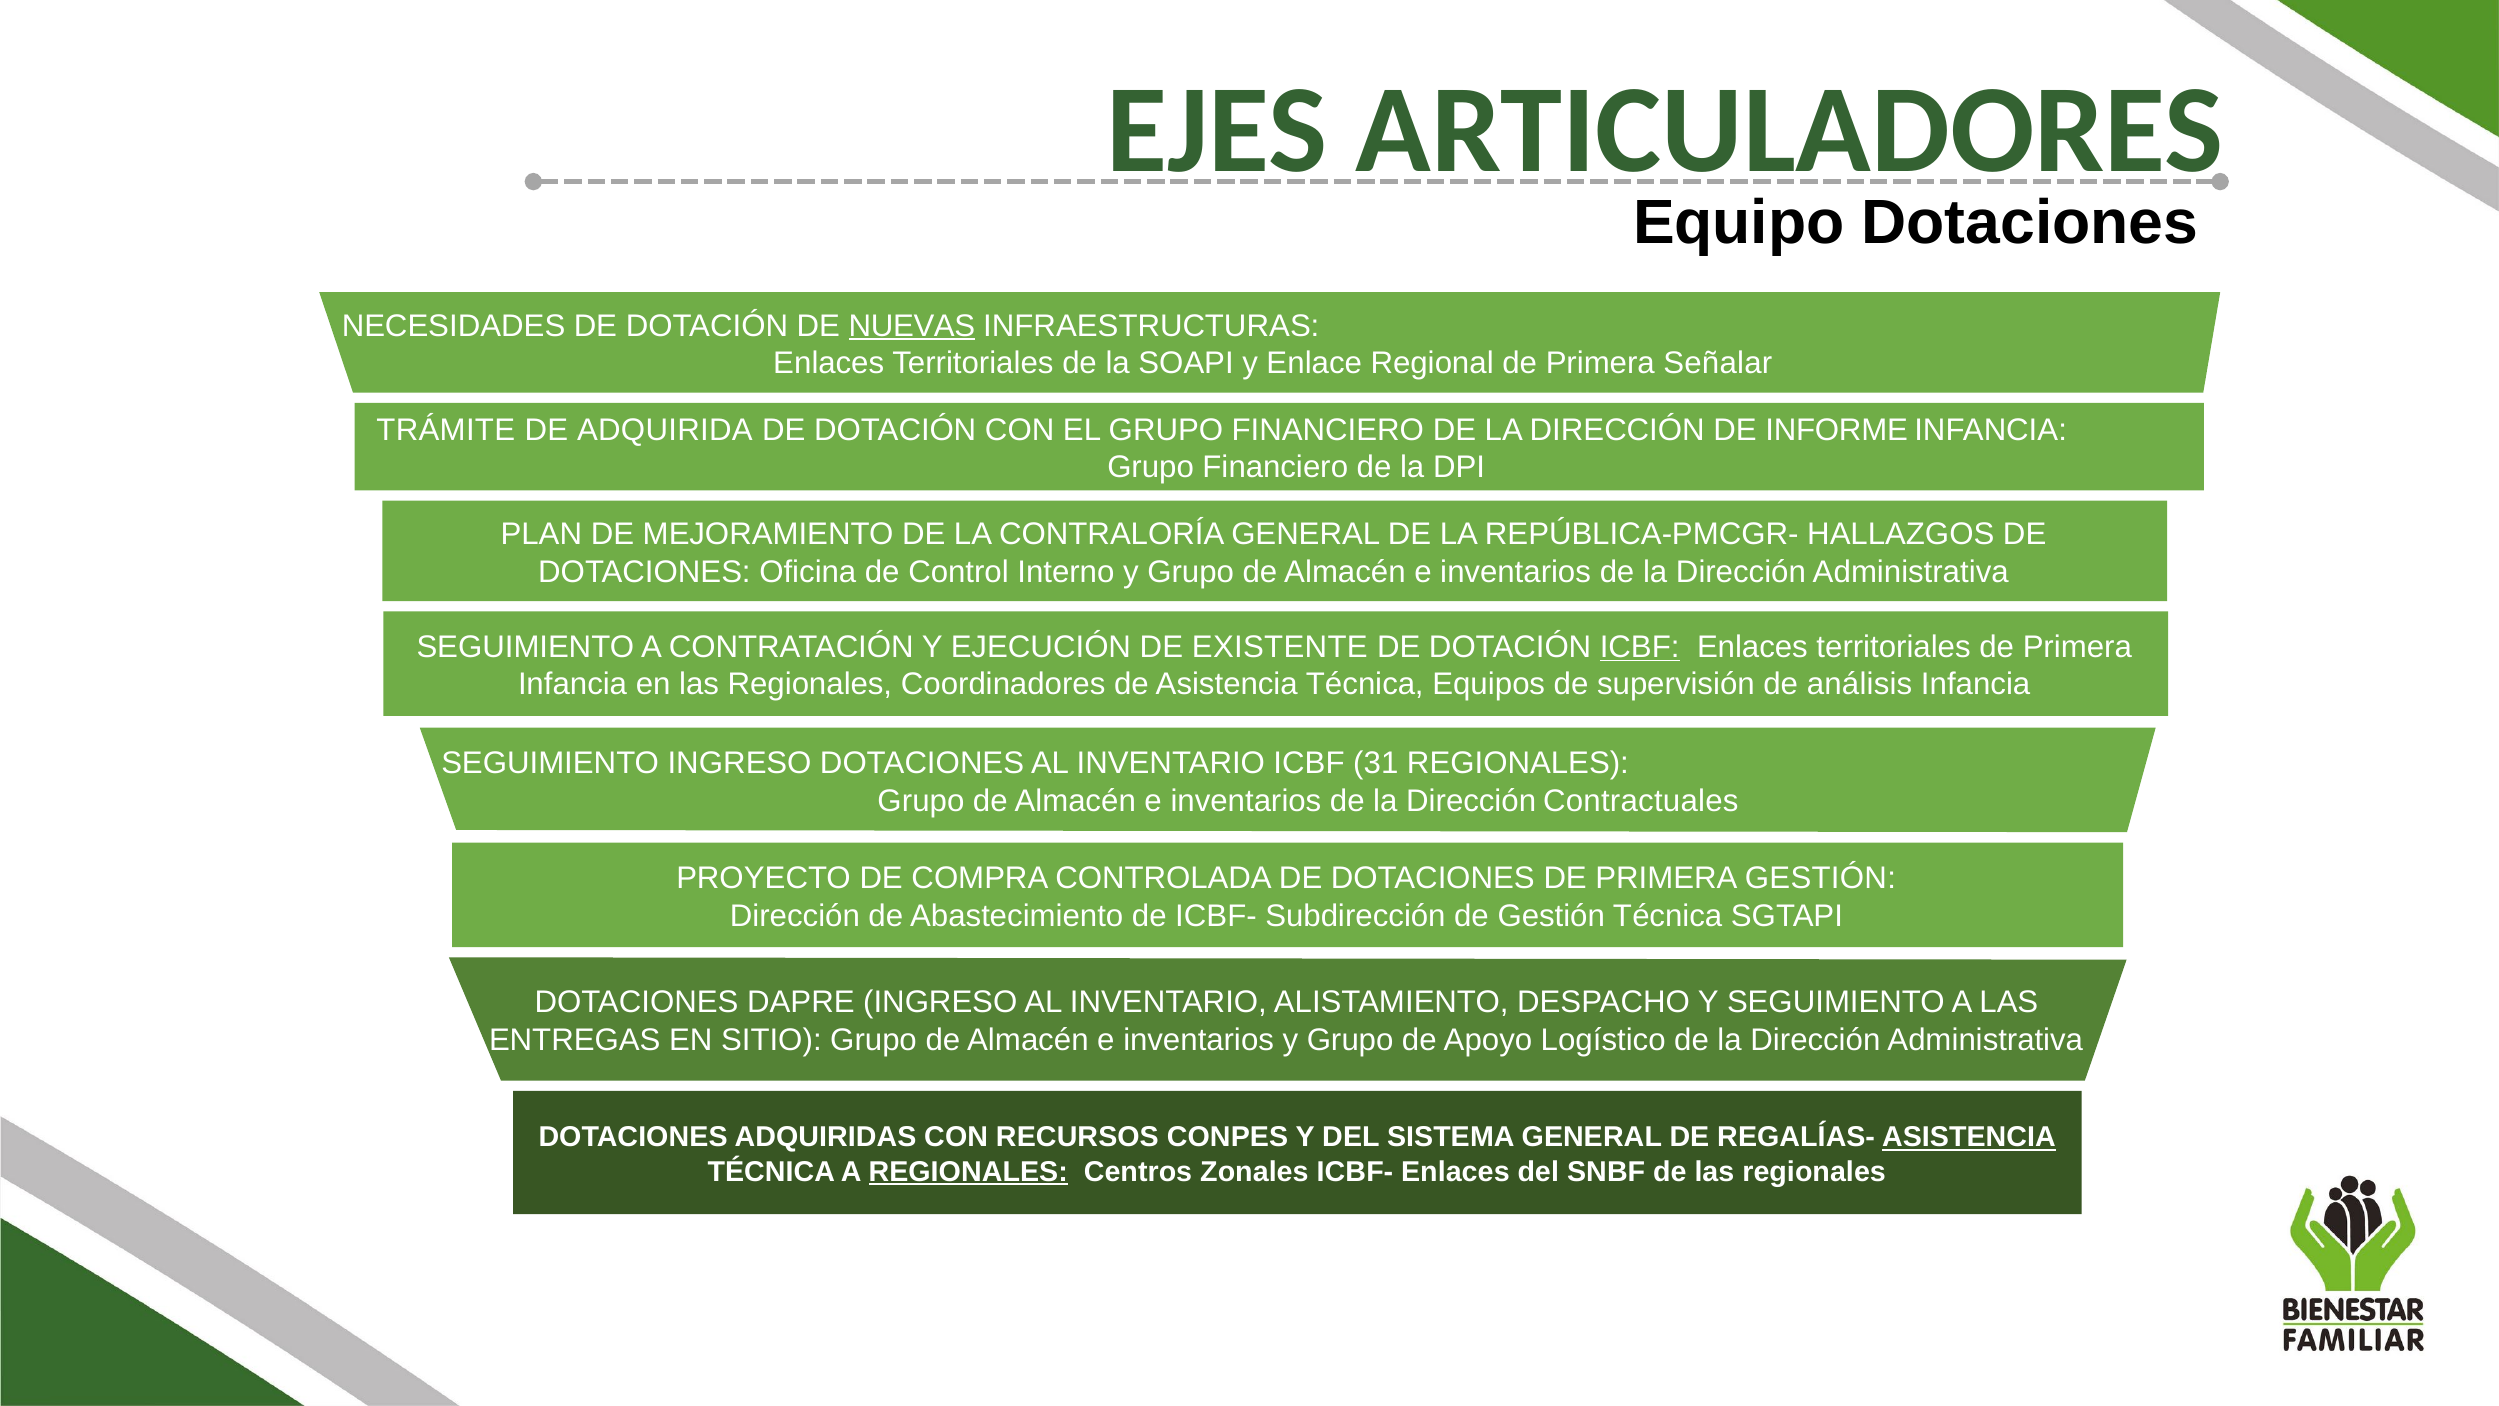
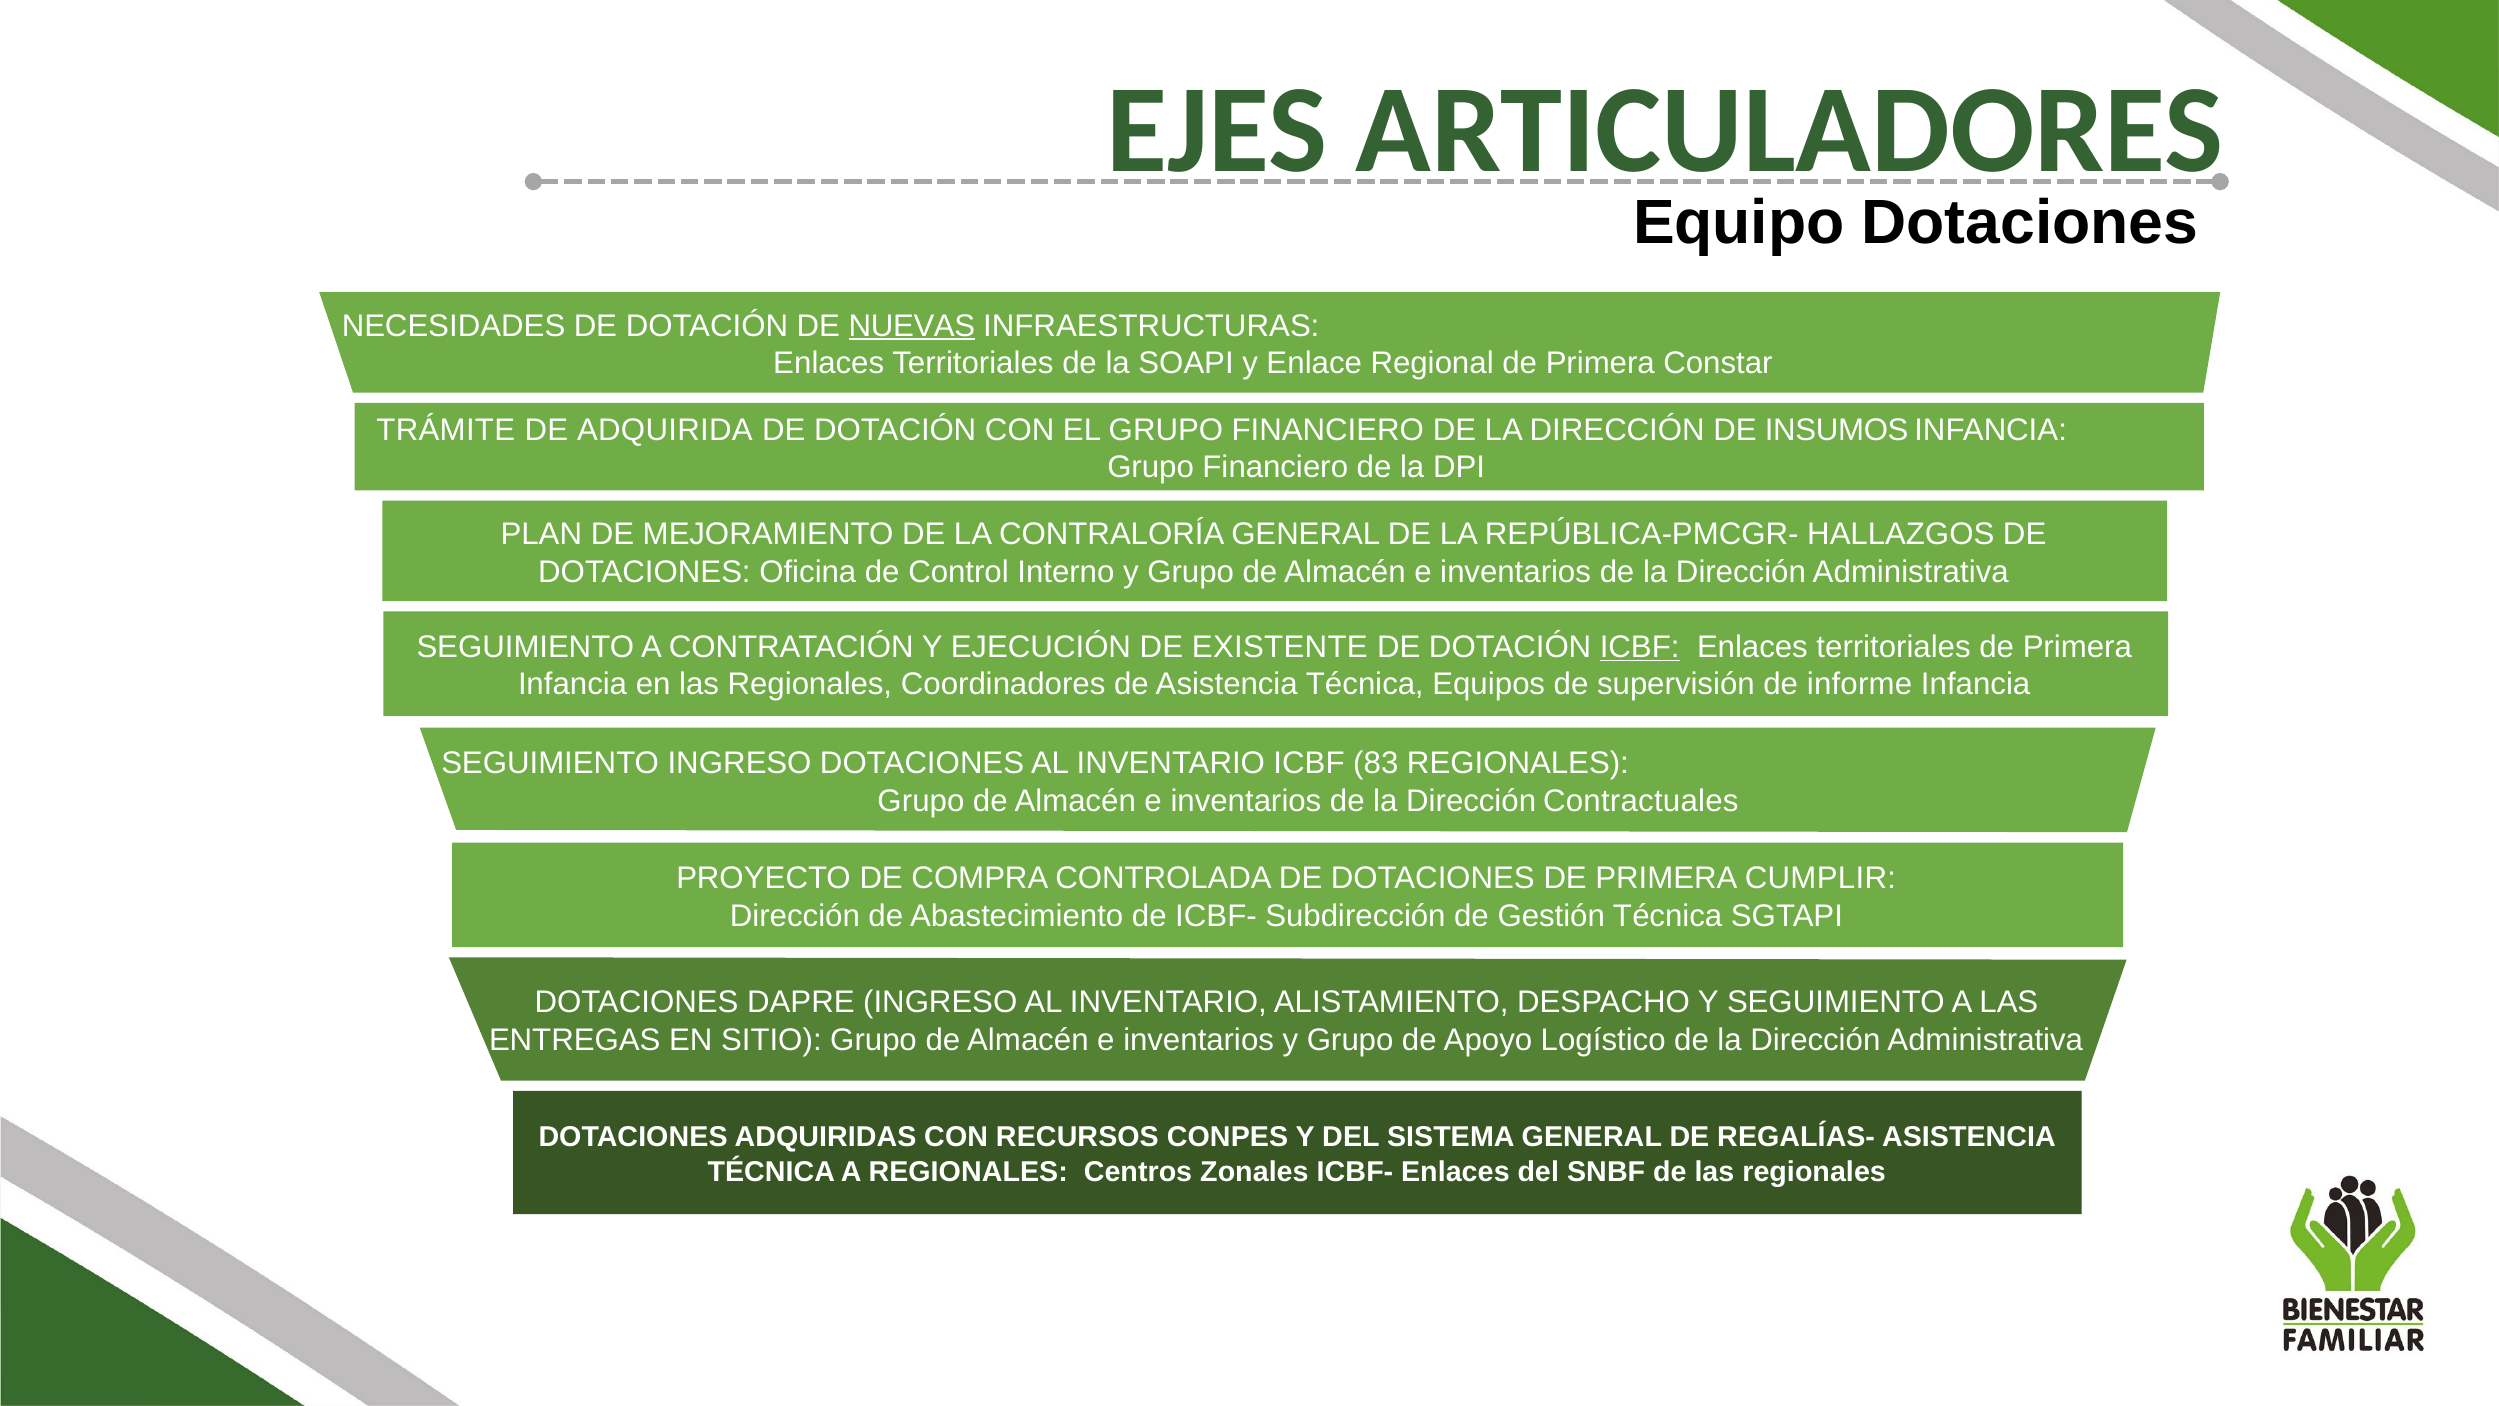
Señalar: Señalar -> Constar
INFORME: INFORME -> INSUMOS
análisis: análisis -> informe
31: 31 -> 83
PRIMERA GESTIÓN: GESTIÓN -> CUMPLIR
ASISTENCIA at (1969, 1137) underline: present -> none
REGIONALES at (968, 1171) underline: present -> none
